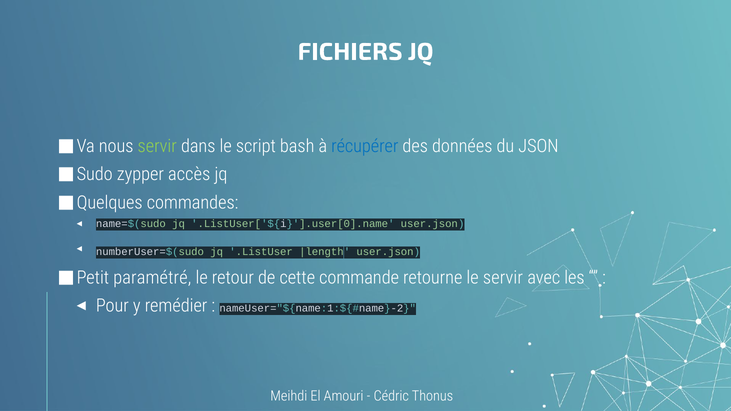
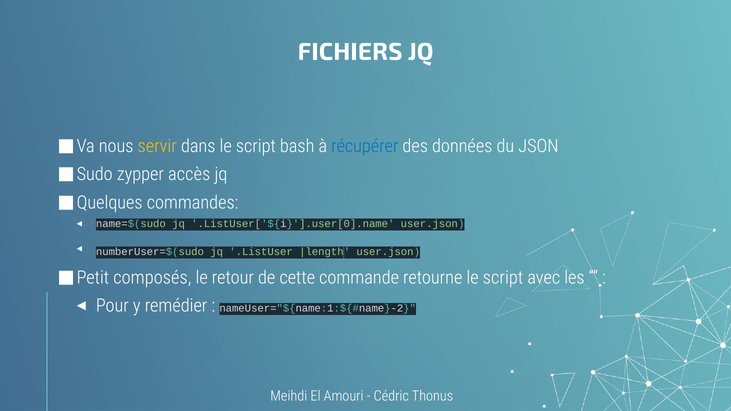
servir at (157, 146) colour: light green -> yellow
paramétré: paramétré -> composés
retourne le servir: servir -> script
